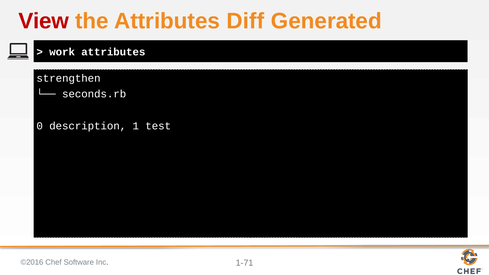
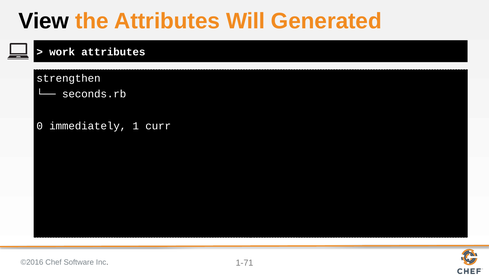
View colour: red -> black
Diff: Diff -> Will
description: description -> immediately
test: test -> curr
